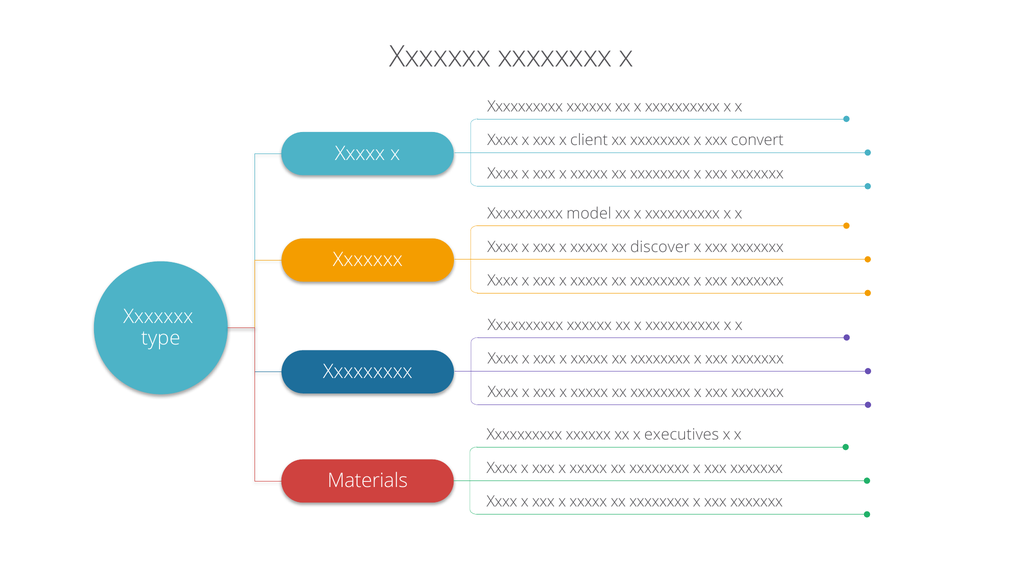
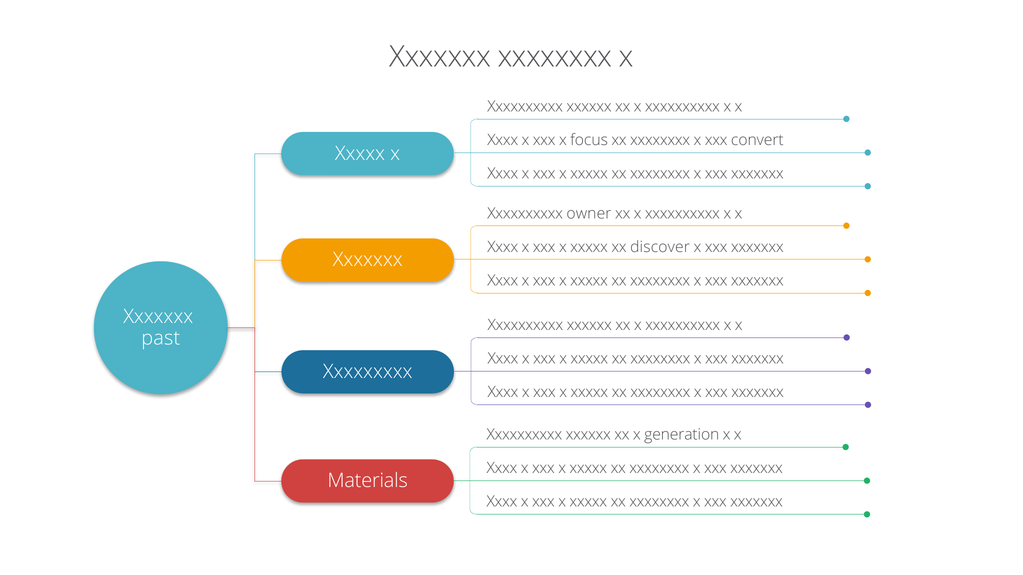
client: client -> focus
model: model -> owner
type: type -> past
executives: executives -> generation
